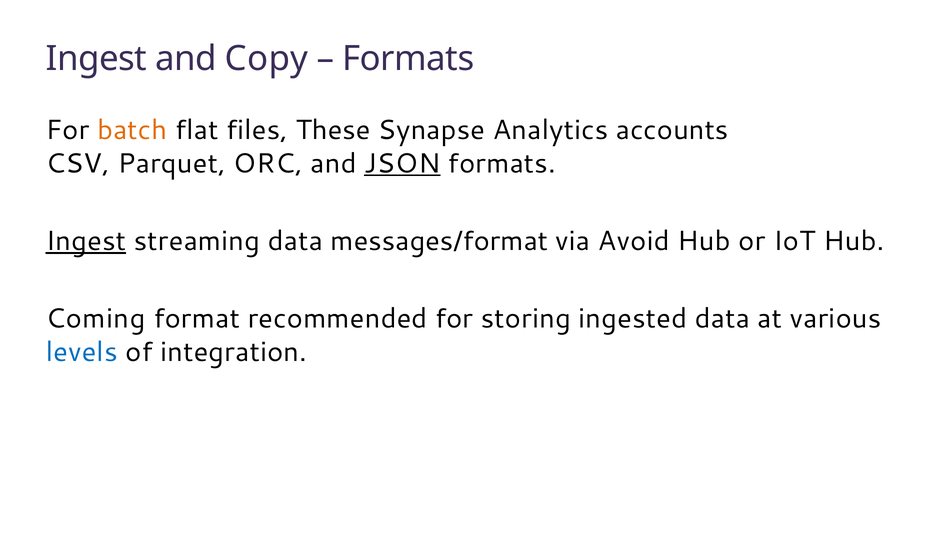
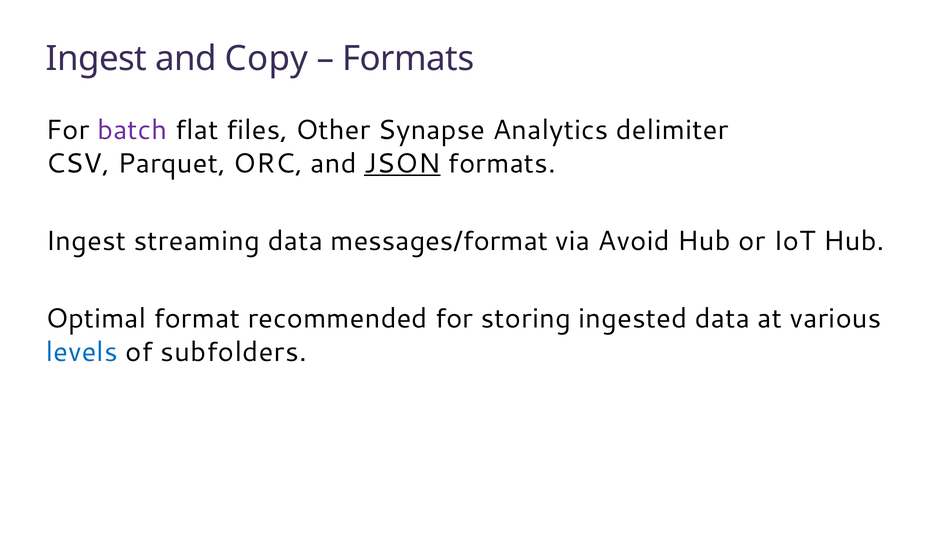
batch colour: orange -> purple
These: These -> Other
accounts: accounts -> delimiter
Ingest at (86, 241) underline: present -> none
Coming: Coming -> Optimal
integration: integration -> subfolders
